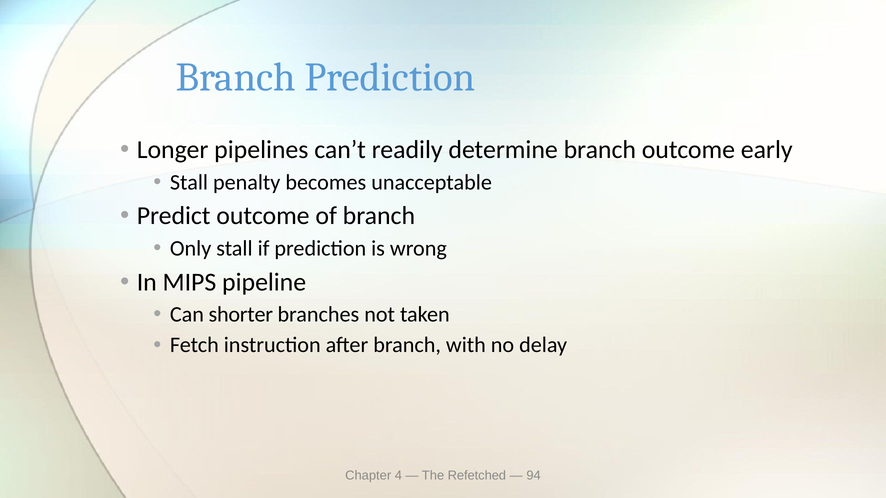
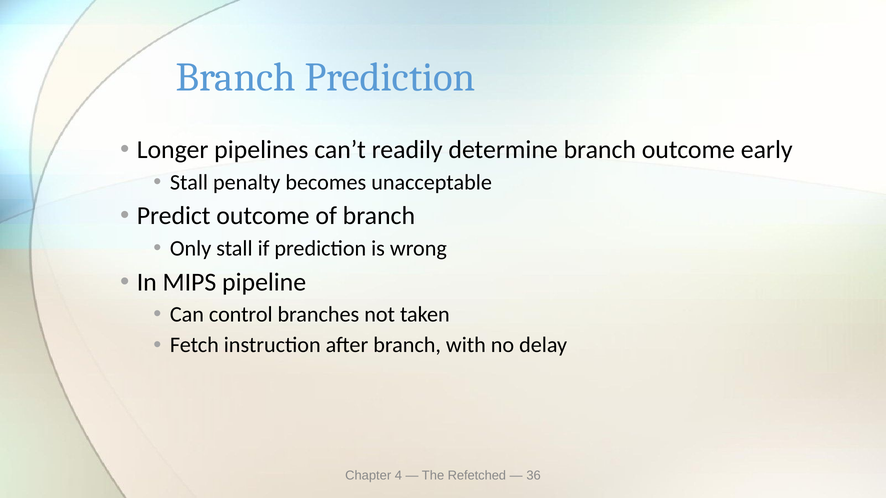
shorter: shorter -> control
94: 94 -> 36
